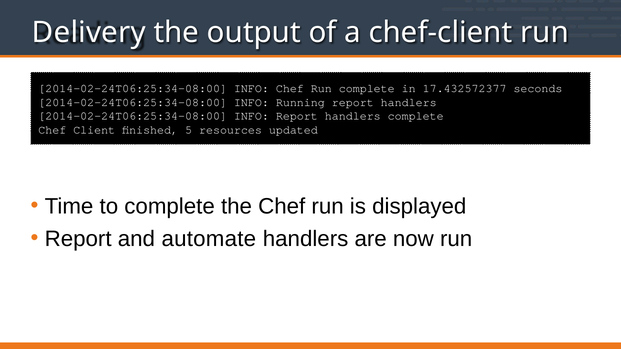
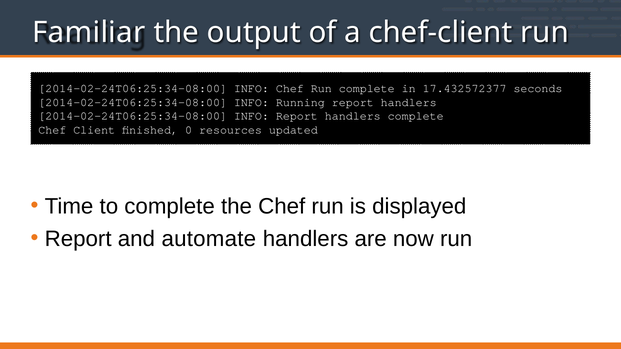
Delivery: Delivery -> Familiar
5: 5 -> 0
